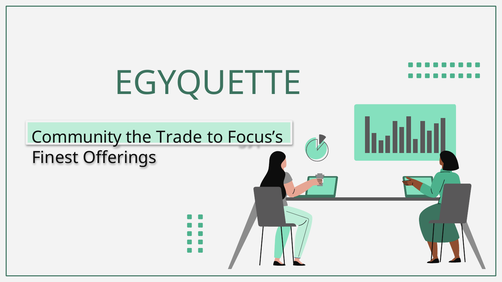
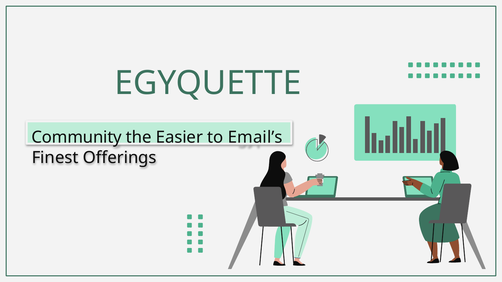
Trade: Trade -> Easier
Focus’s: Focus’s -> Email’s
